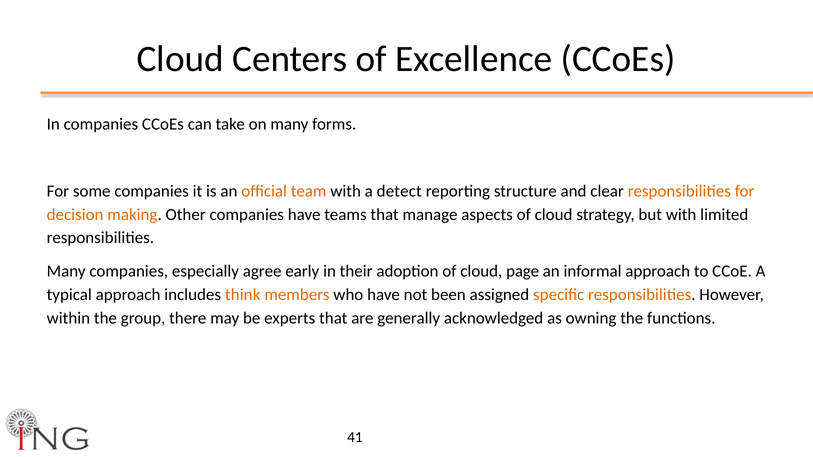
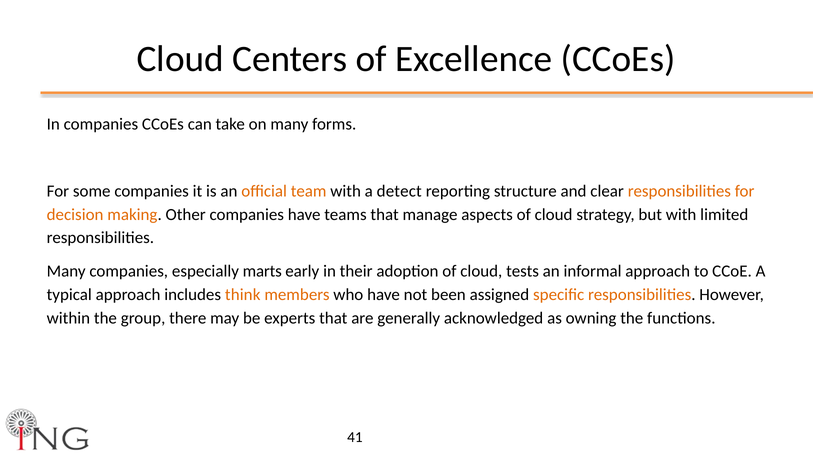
agree: agree -> marts
page: page -> tests
